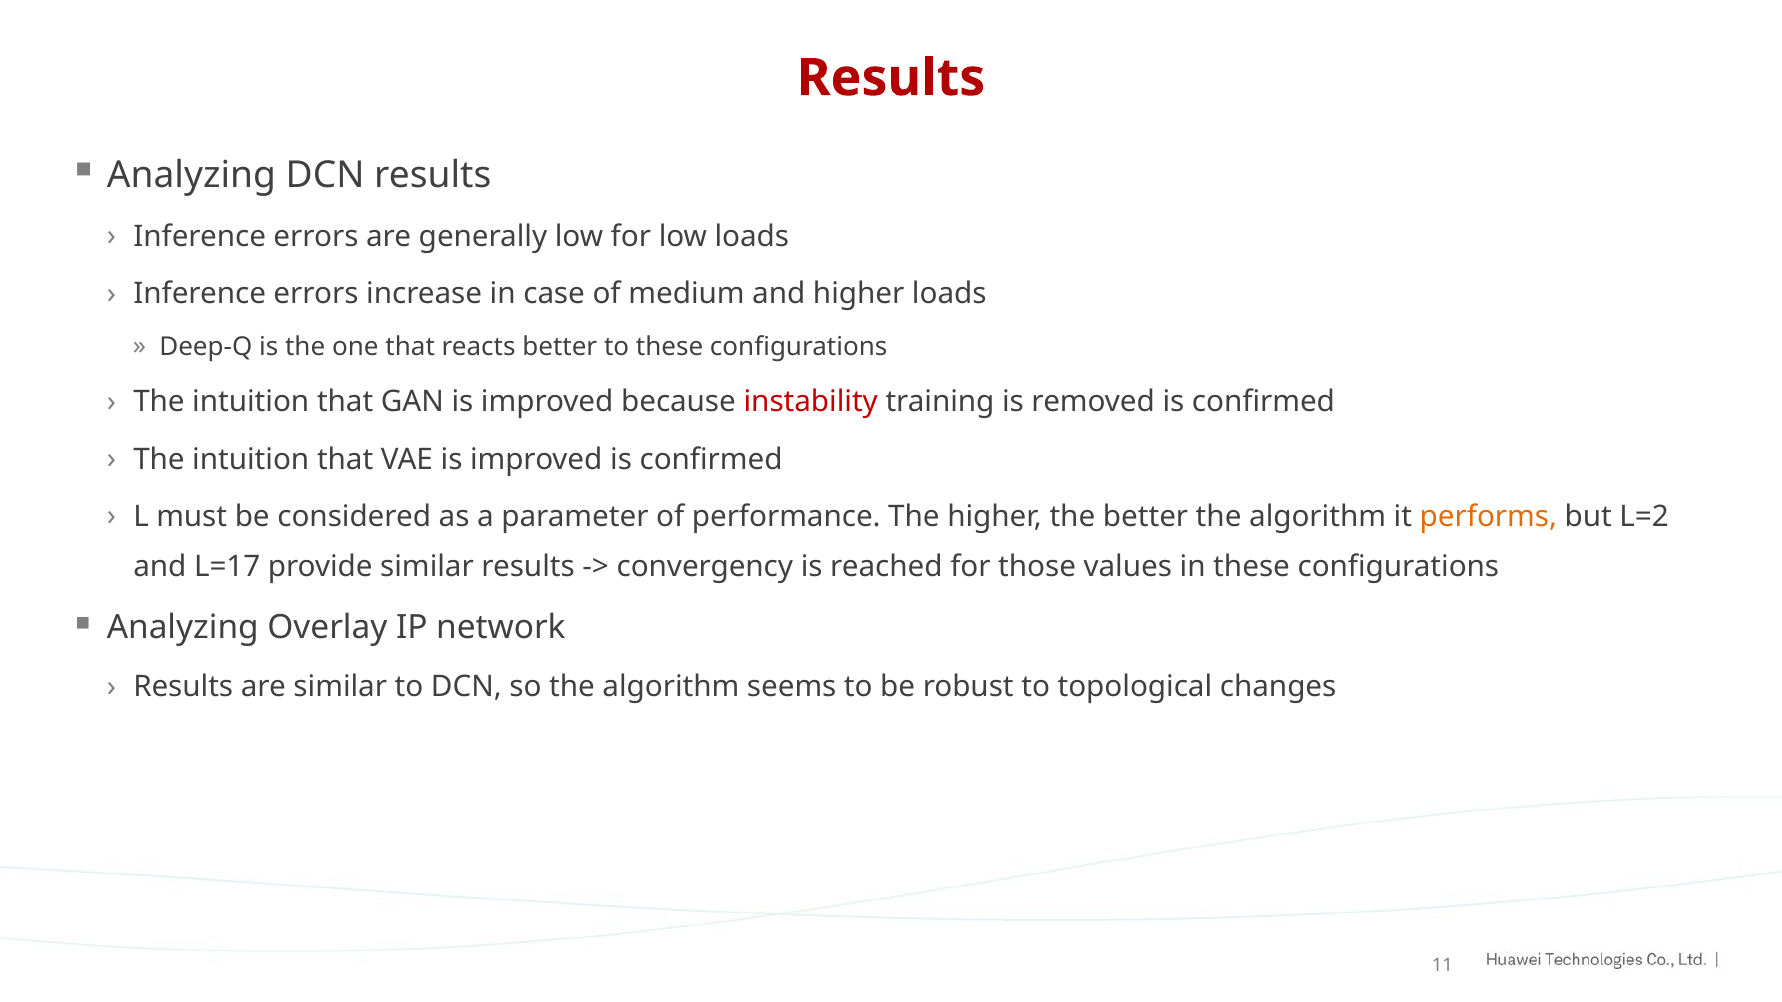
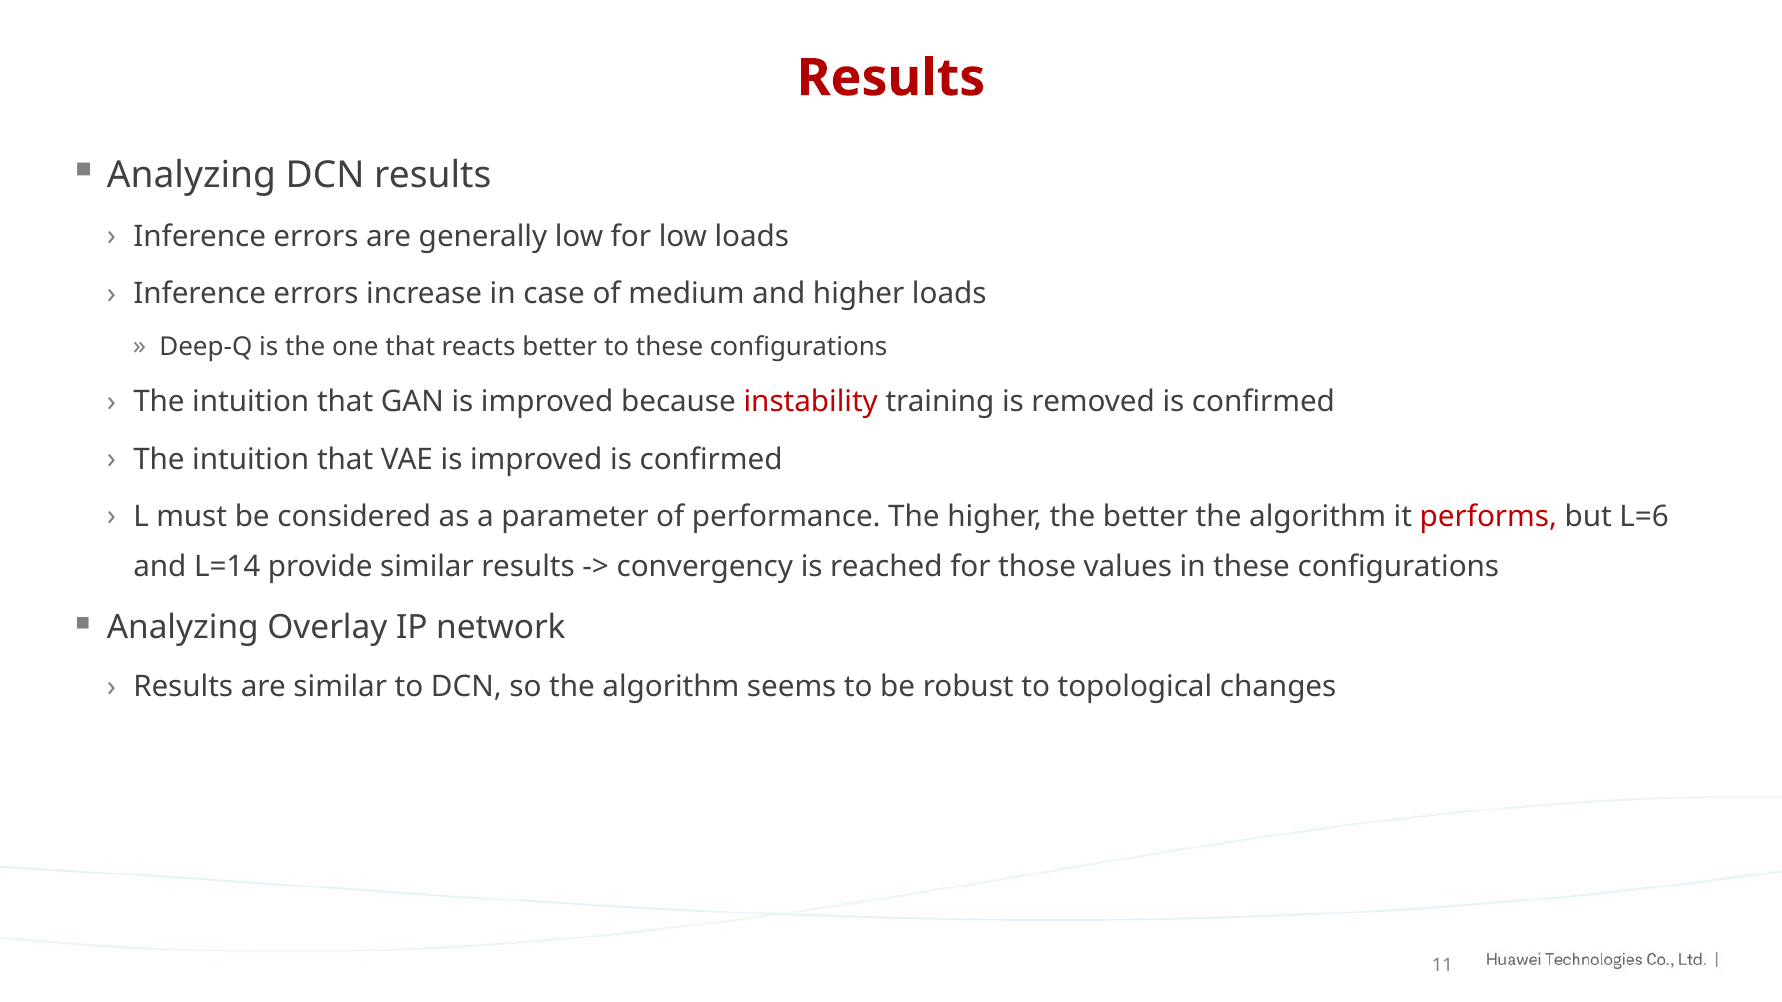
performs colour: orange -> red
L=2: L=2 -> L=6
L=17: L=17 -> L=14
